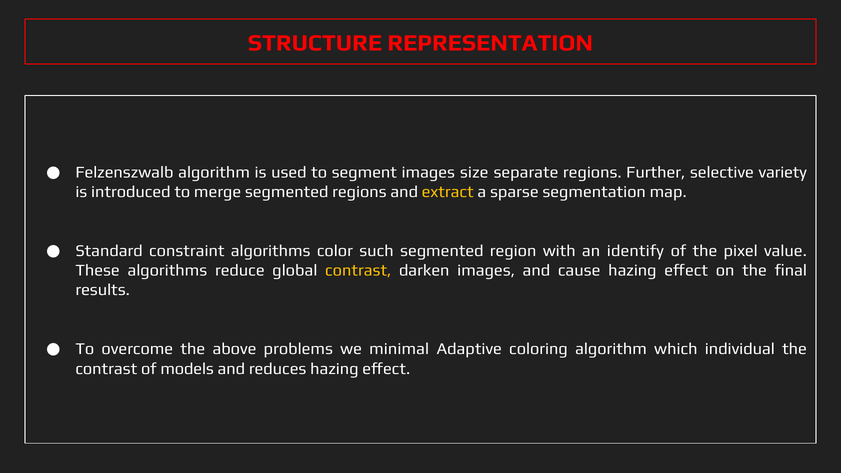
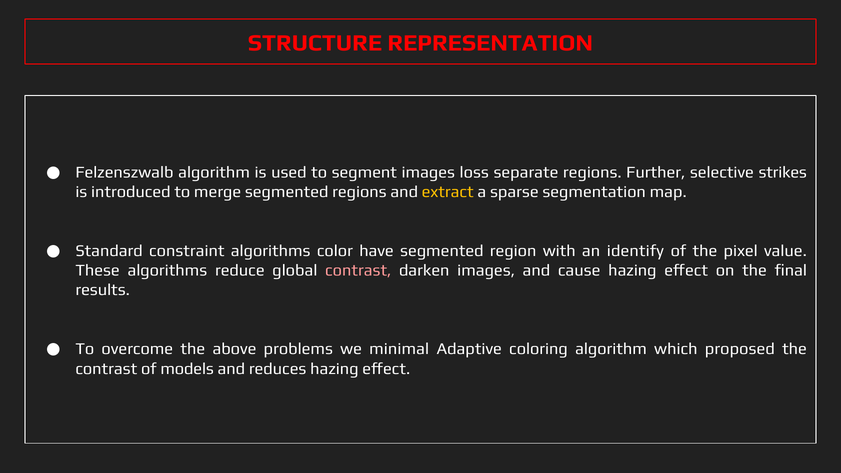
size: size -> loss
variety: variety -> strikes
such: such -> have
contrast at (358, 271) colour: yellow -> pink
individual: individual -> proposed
